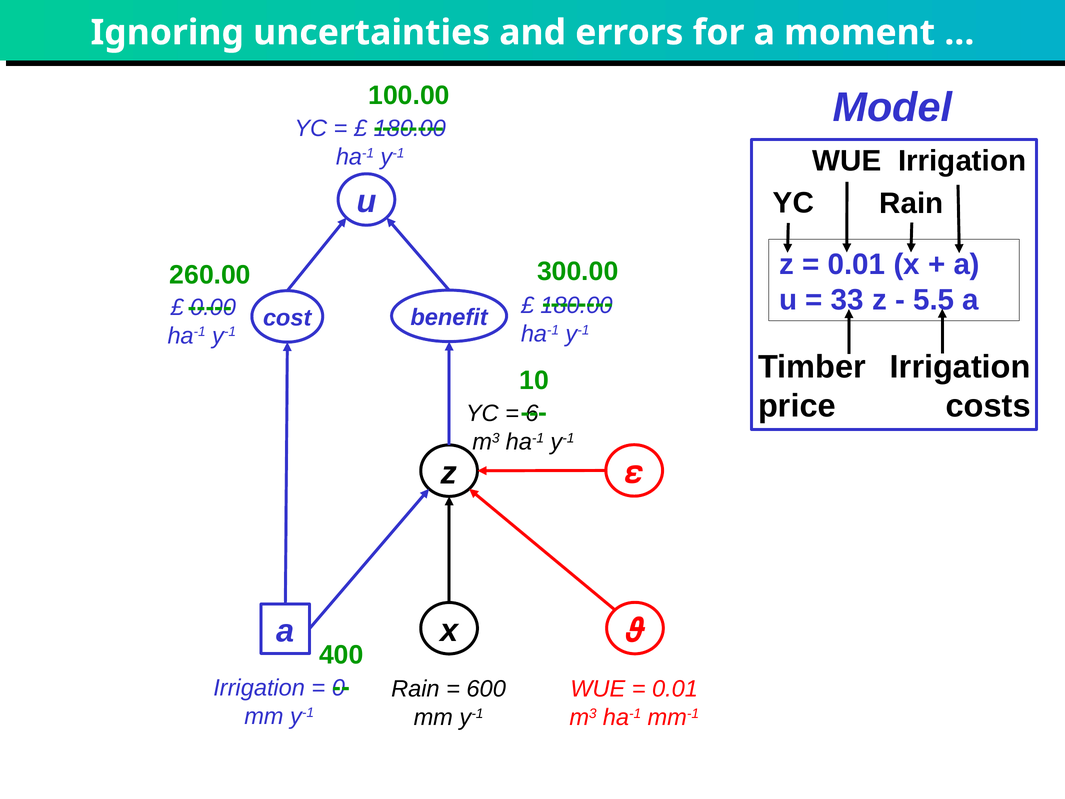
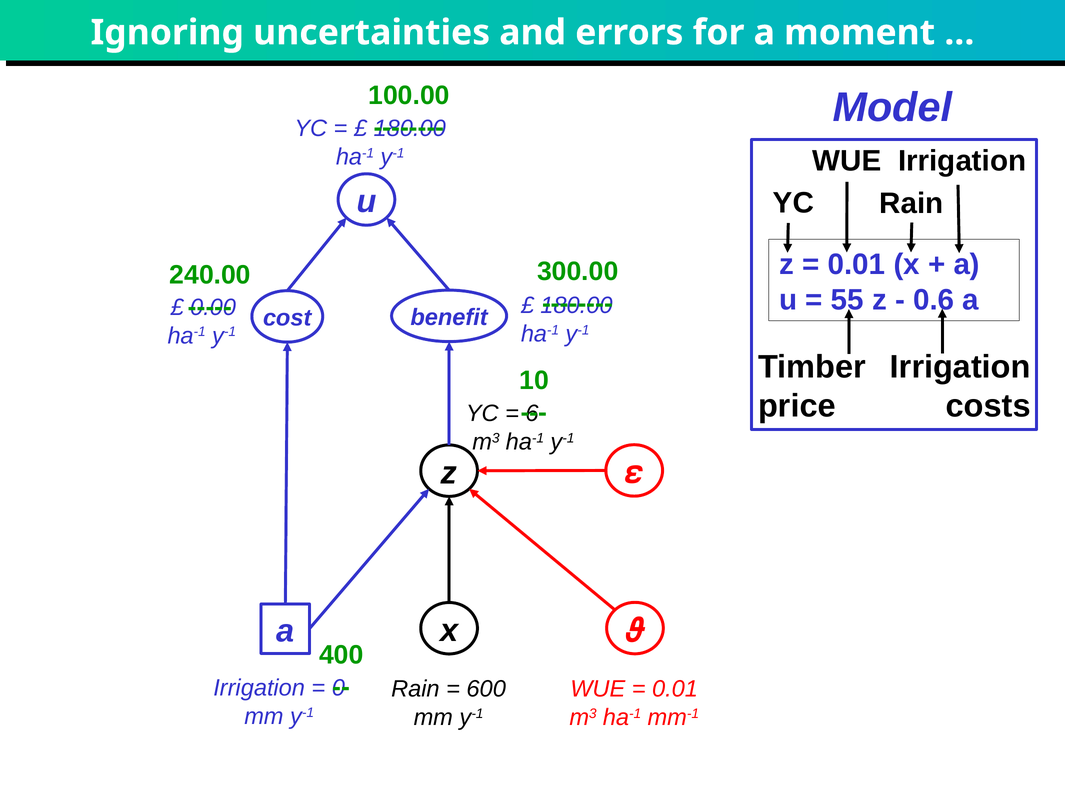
260.00: 260.00 -> 240.00
33: 33 -> 55
5.5: 5.5 -> 0.6
